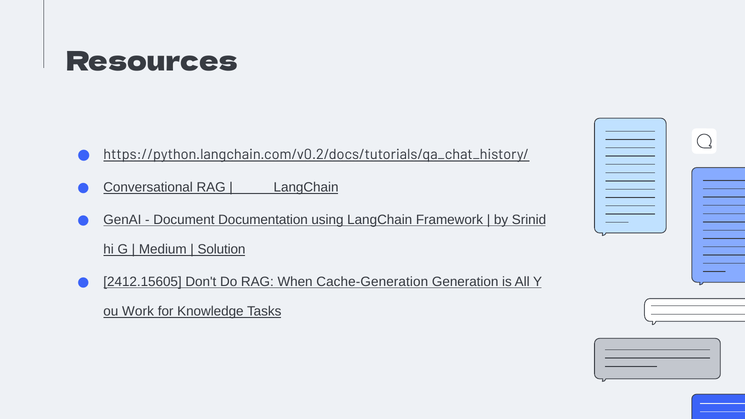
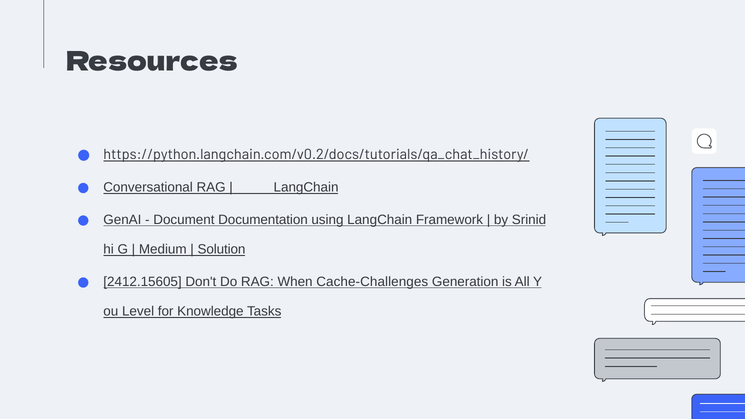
Cache-Generation: Cache-Generation -> Cache-Challenges
Work: Work -> Level
